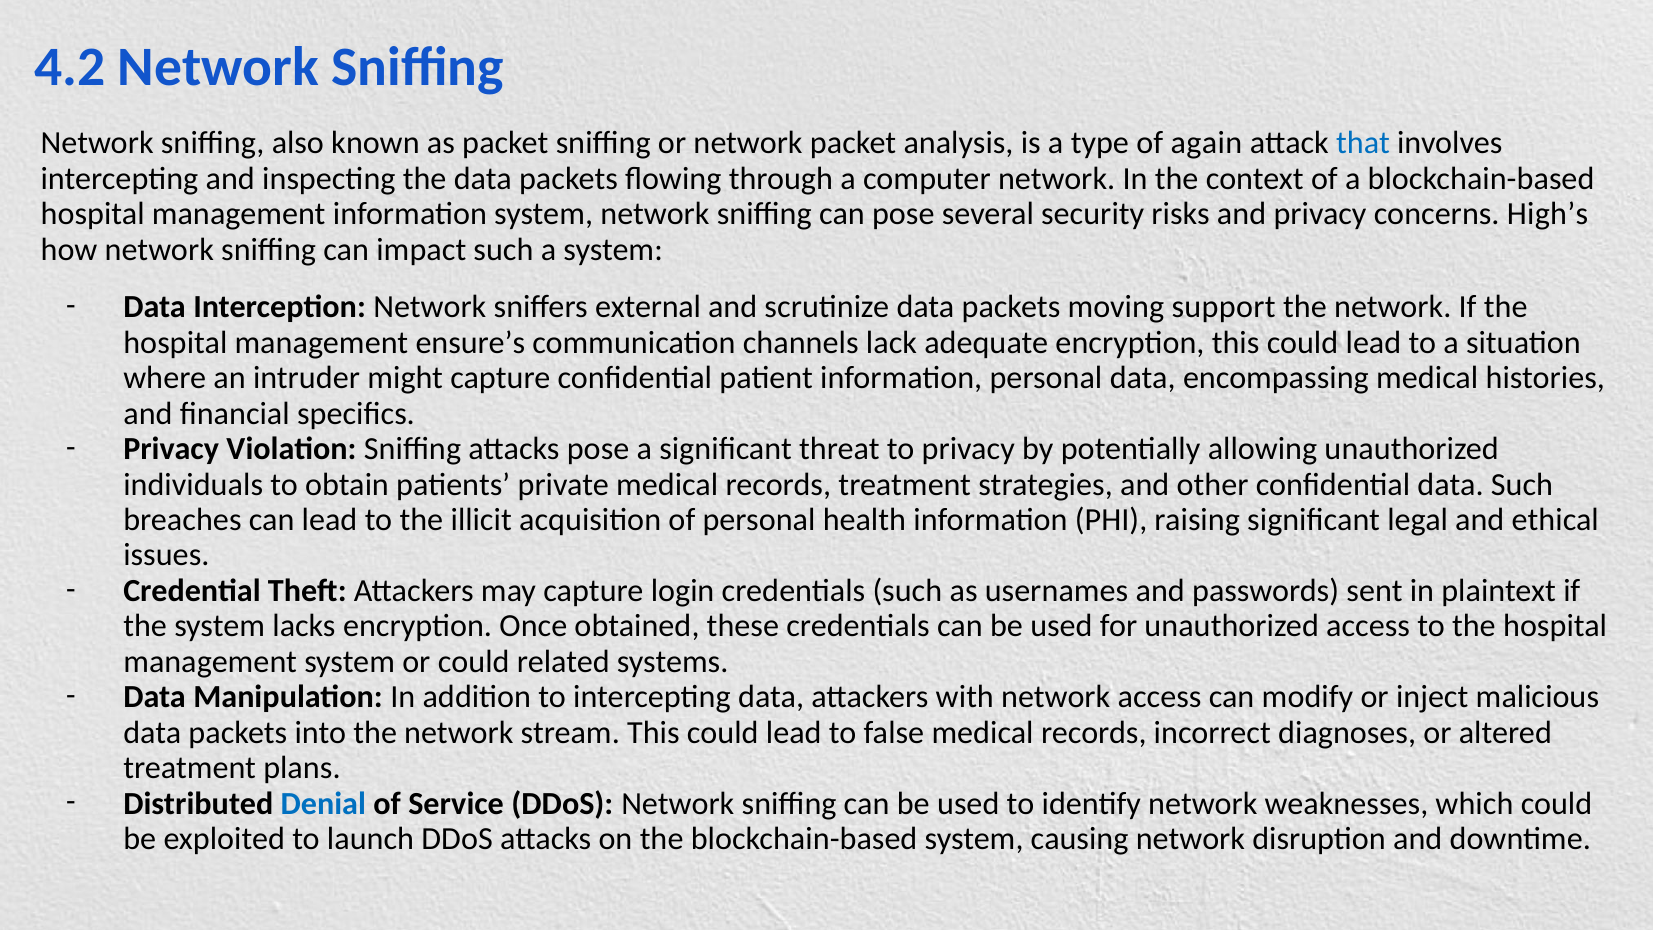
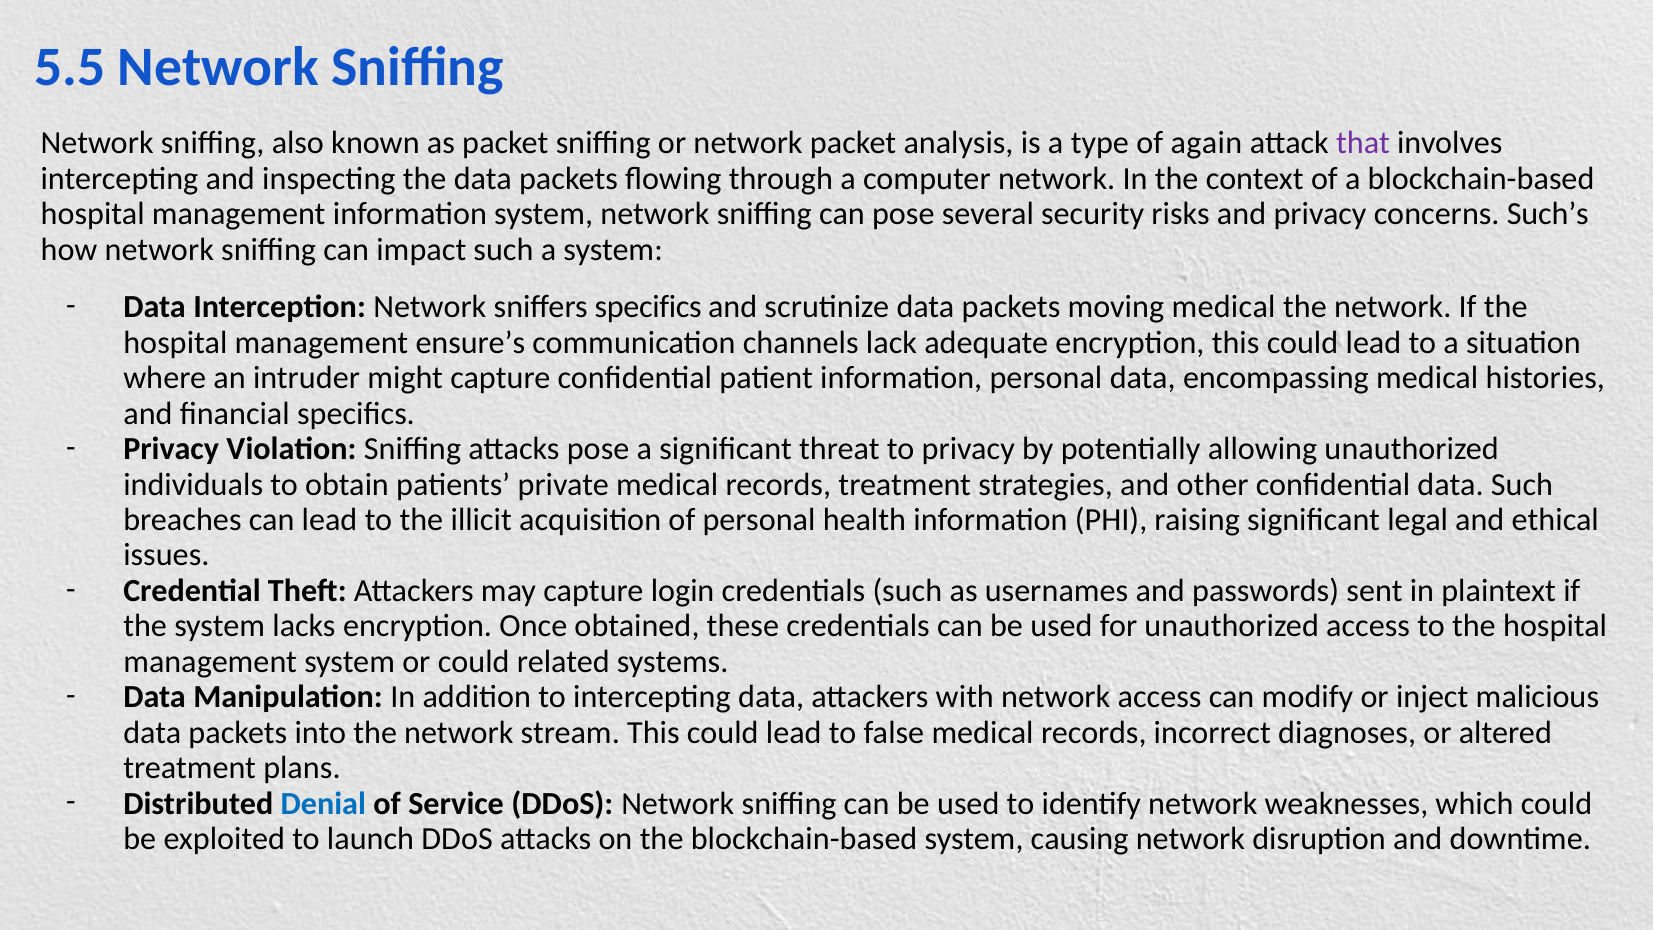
4.2: 4.2 -> 5.5
that colour: blue -> purple
High’s: High’s -> Such’s
sniffers external: external -> specifics
moving support: support -> medical
